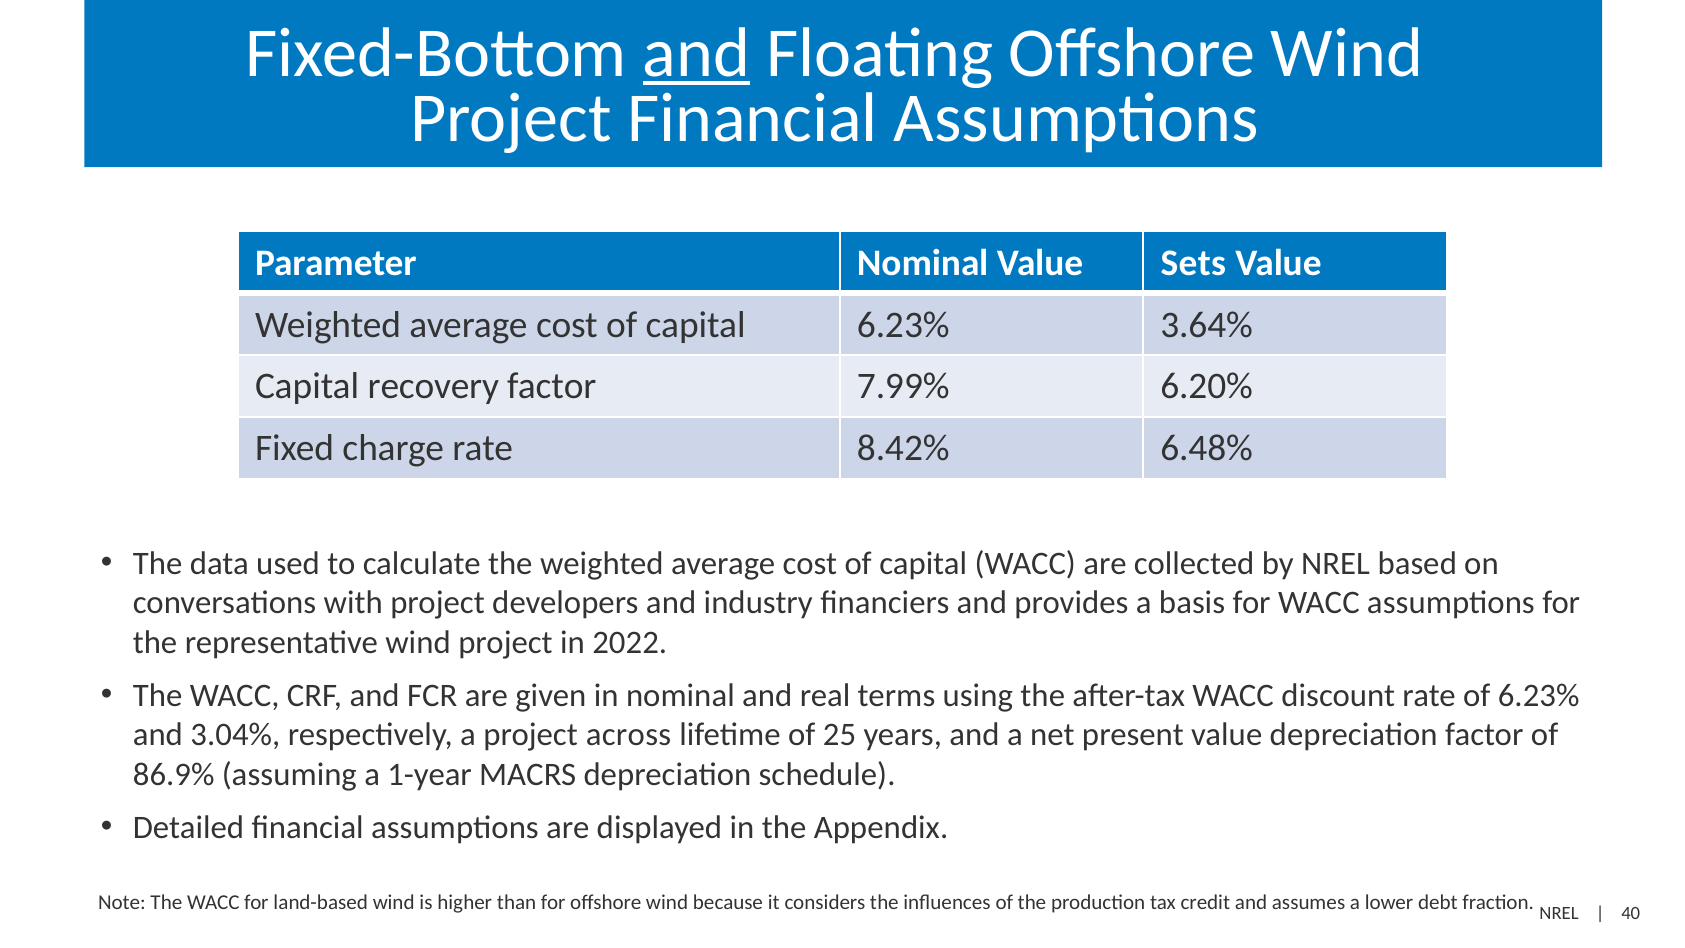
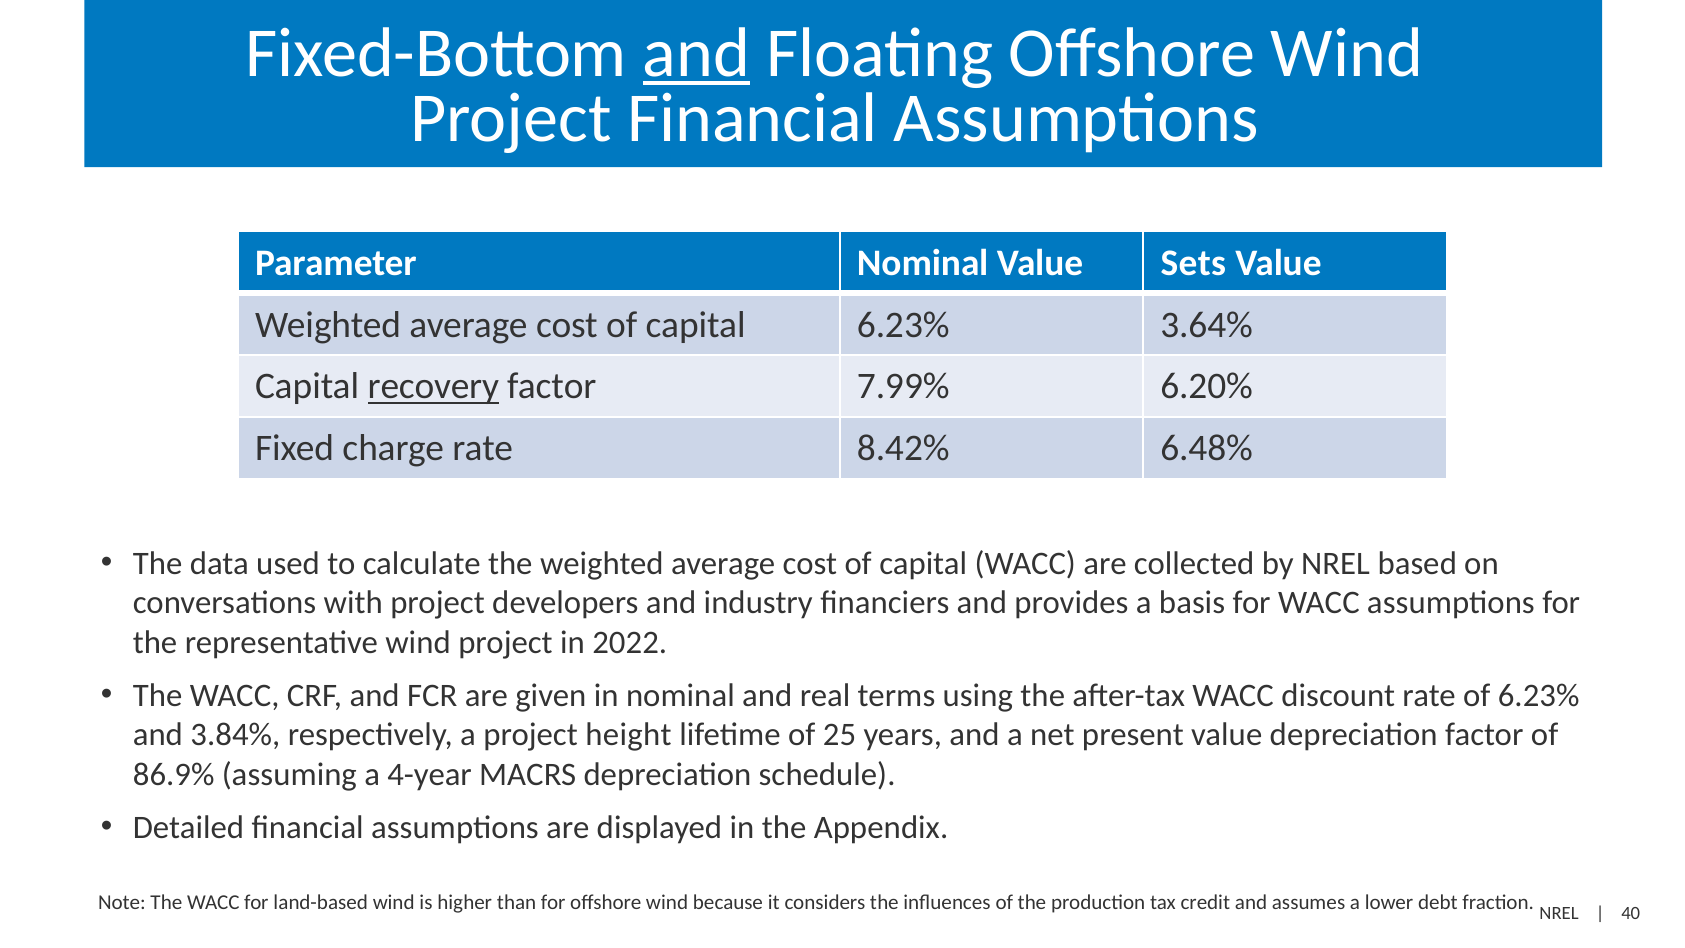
recovery underline: none -> present
3.04%: 3.04% -> 3.84%
across: across -> height
1-year: 1-year -> 4-year
